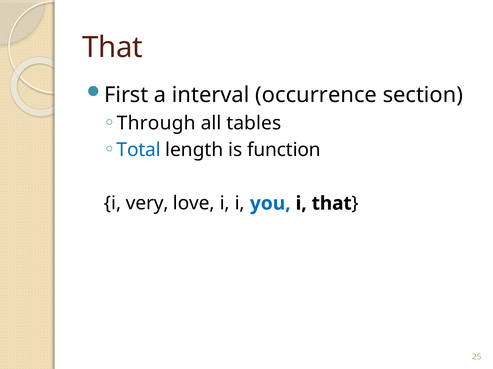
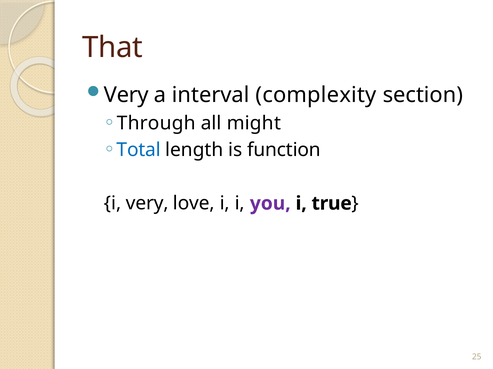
First at (126, 95): First -> Very
occurrence: occurrence -> complexity
tables: tables -> might
you colour: blue -> purple
i that: that -> true
